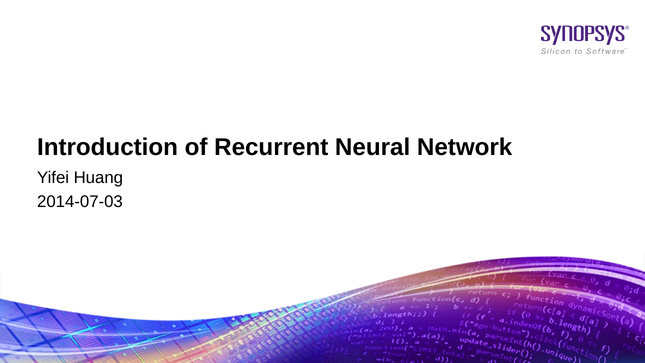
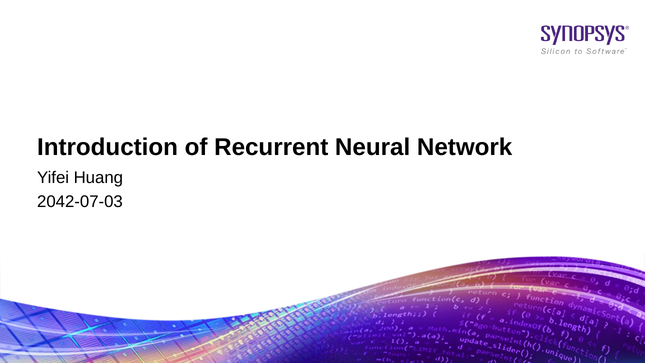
2014-07-03: 2014-07-03 -> 2042-07-03
